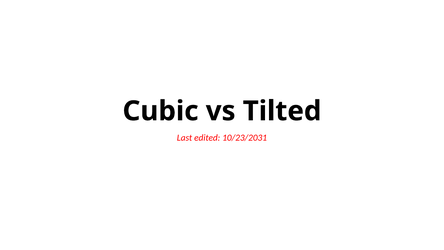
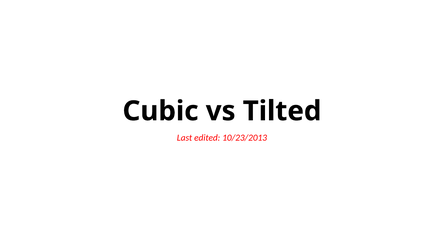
10/23/2031: 10/23/2031 -> 10/23/2013
